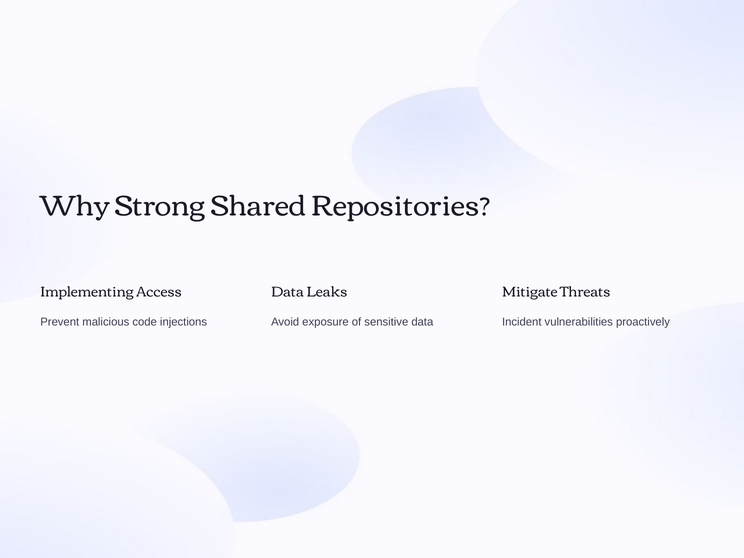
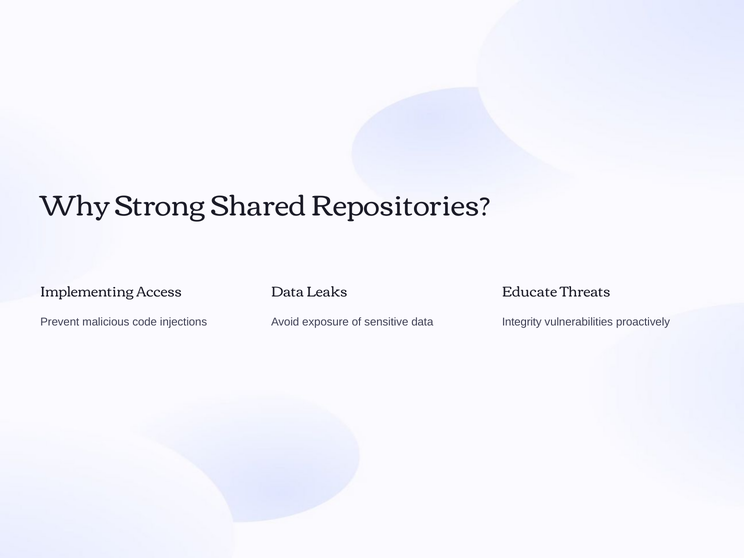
Mitigate: Mitigate -> Educate
Incident: Incident -> Integrity
